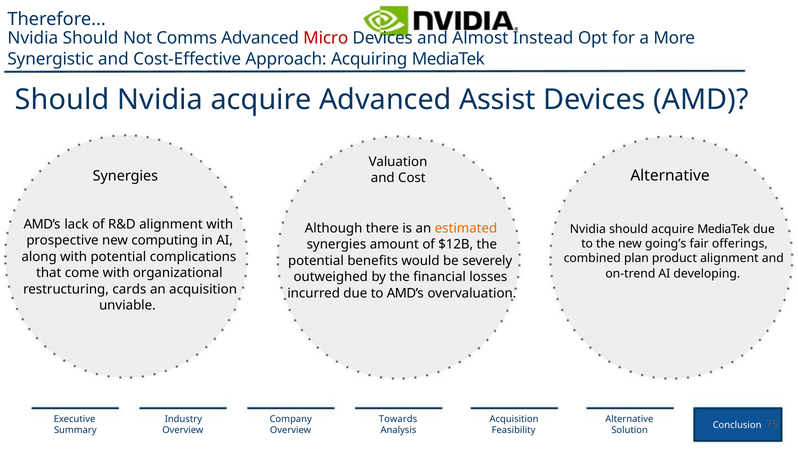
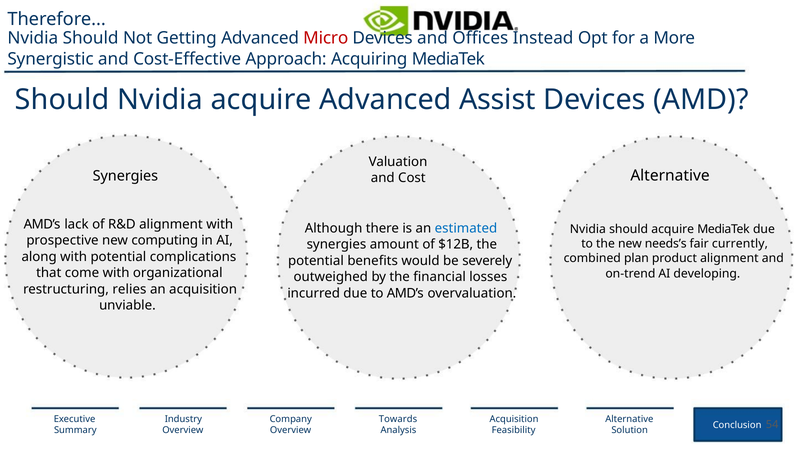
Comms: Comms -> Getting
Almost: Almost -> Oﬃces
estimated colour: orange -> blue
going’s: going’s -> needs’s
oﬀerings: oﬀerings -> currently
cards: cards -> relies
75: 75 -> 54
